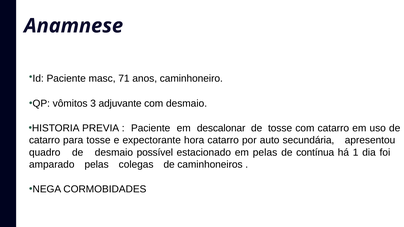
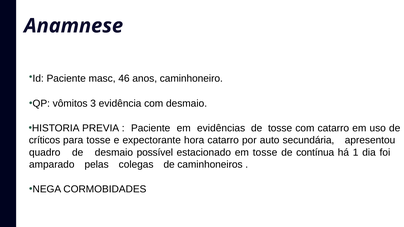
71: 71 -> 46
adjuvante: adjuvante -> evidência
descalonar: descalonar -> evidências
catarro at (44, 140): catarro -> críticos
em pelas: pelas -> tosse
